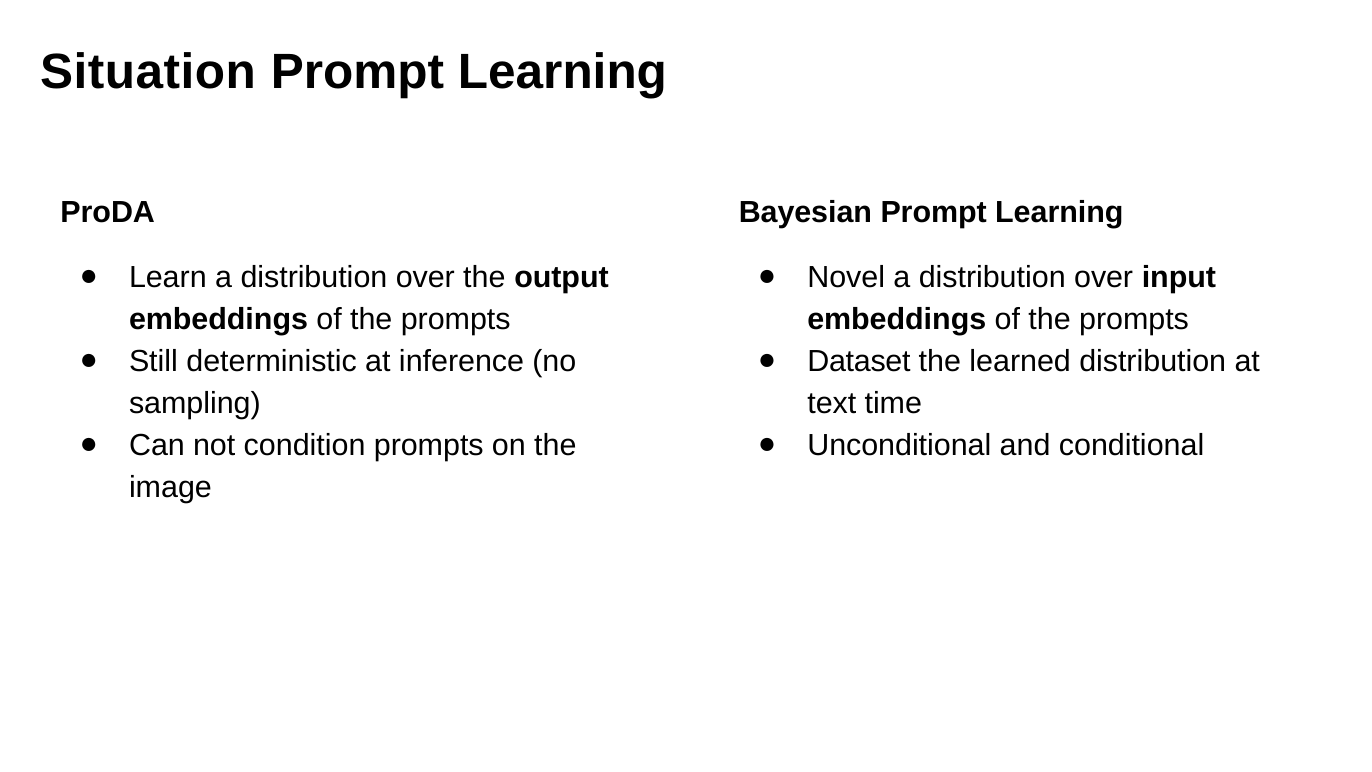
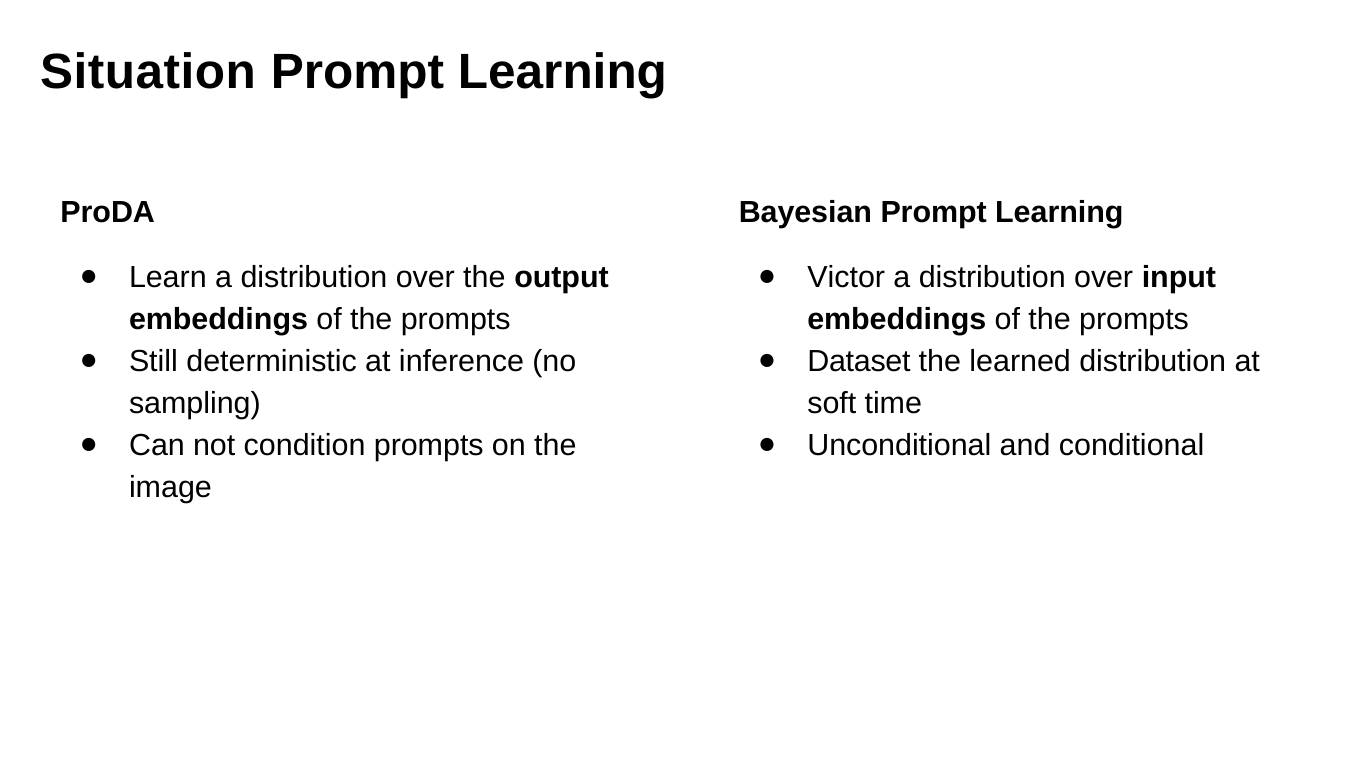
Novel: Novel -> Victor
text: text -> soft
